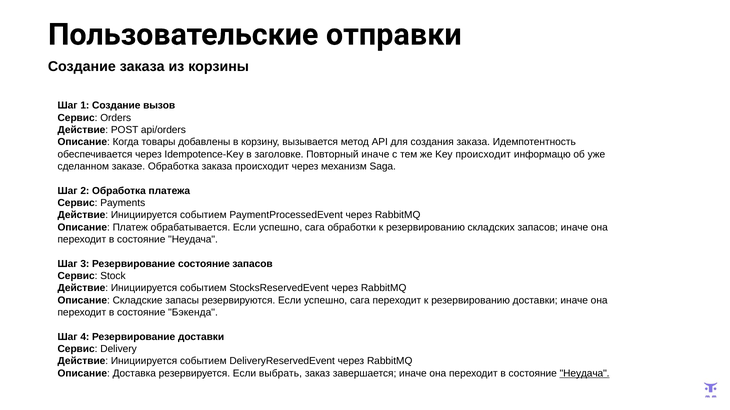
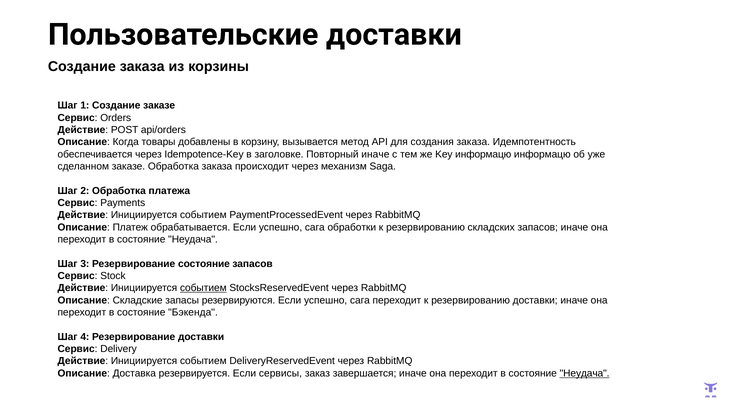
Пользовательские отправки: отправки -> доставки
Создание вызов: вызов -> заказе
Key происходит: происходит -> информацю
событием at (203, 289) underline: none -> present
выбрать: выбрать -> сервисы
